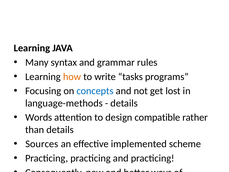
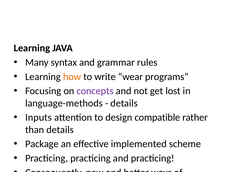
tasks: tasks -> wear
concepts colour: blue -> purple
Words: Words -> Inputs
Sources: Sources -> Package
